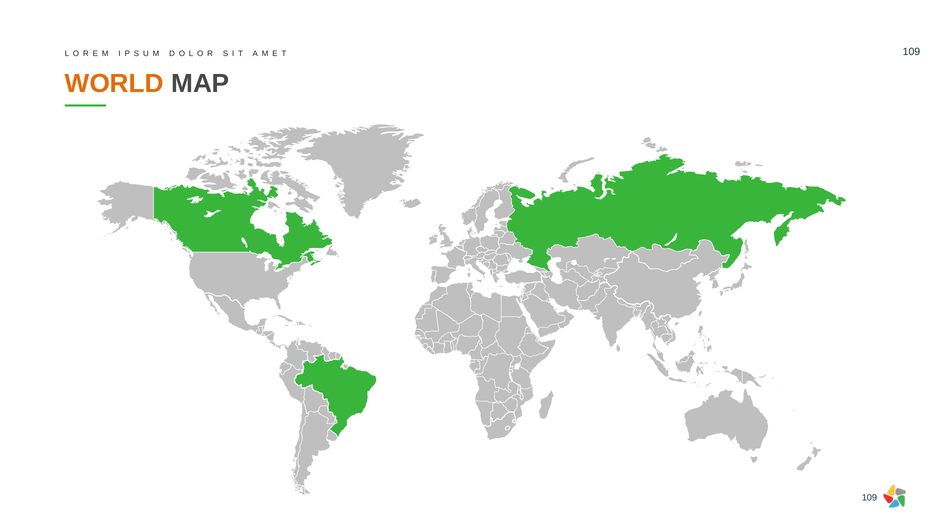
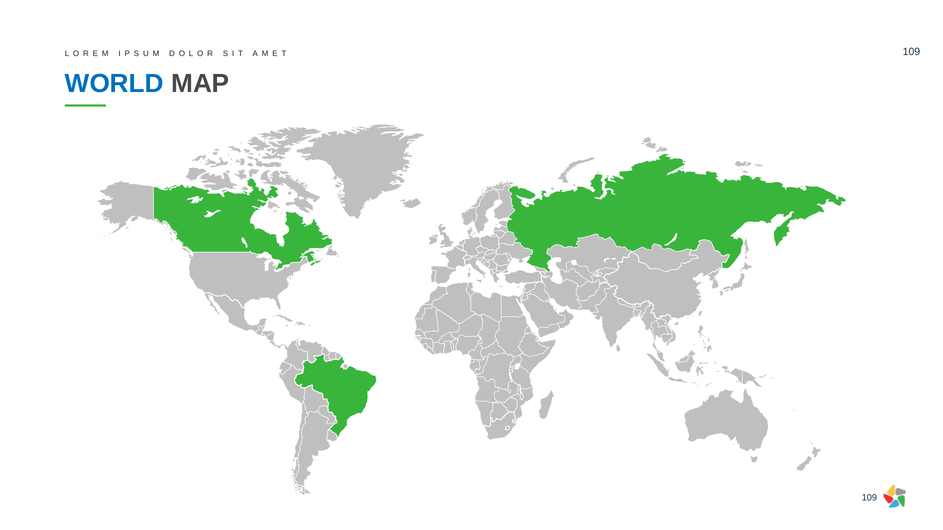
WORLD colour: orange -> blue
